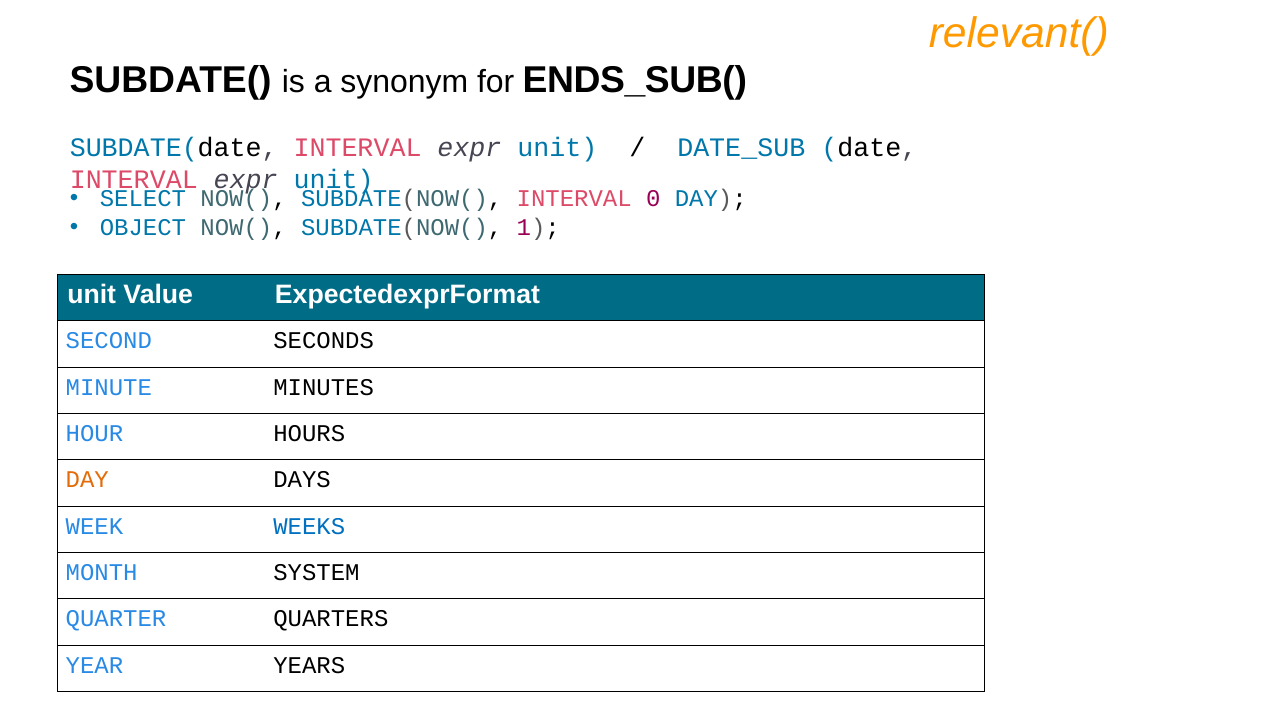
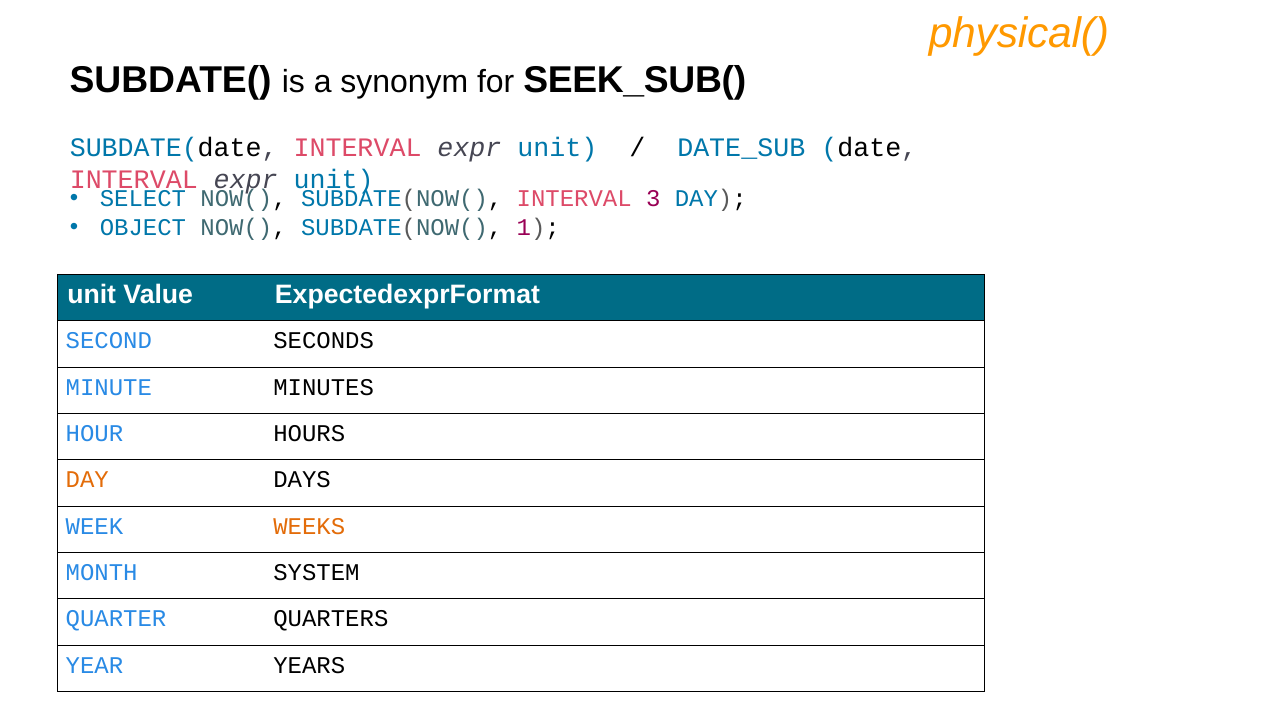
relevant(: relevant( -> physical(
ENDS_SUB(: ENDS_SUB( -> SEEK_SUB(
0: 0 -> 3
WEEKS colour: blue -> orange
